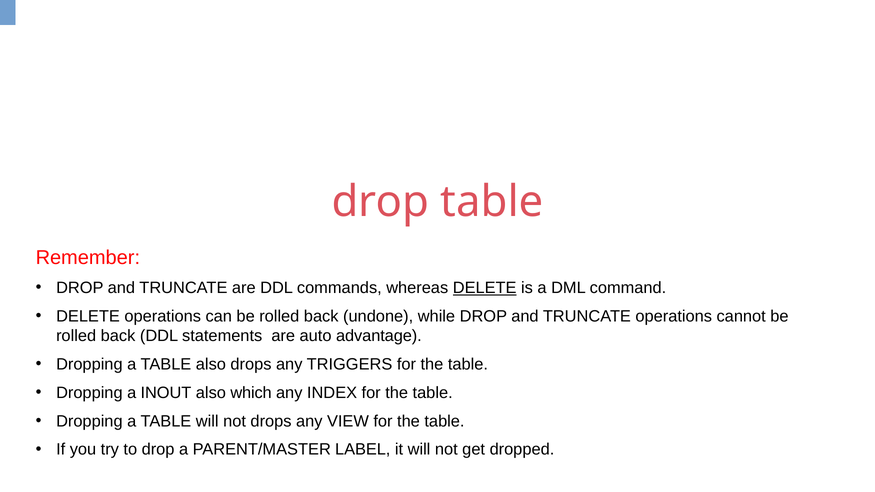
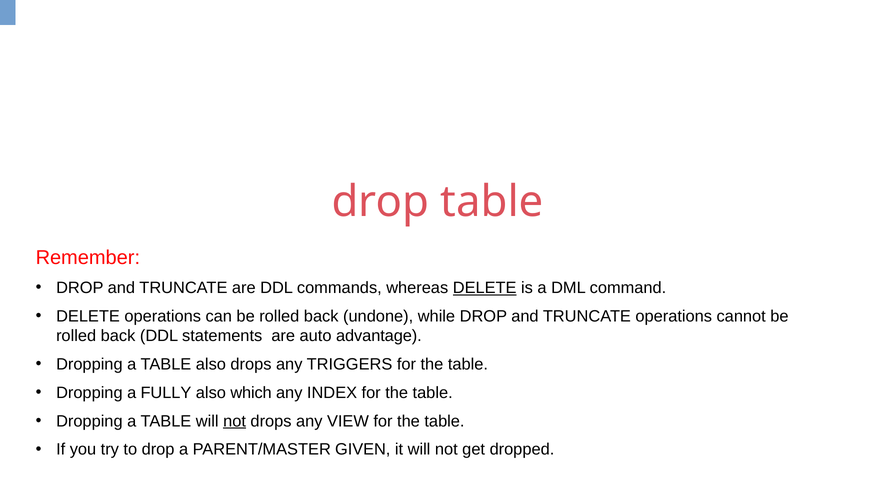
INOUT: INOUT -> FULLY
not at (235, 421) underline: none -> present
LABEL: LABEL -> GIVEN
